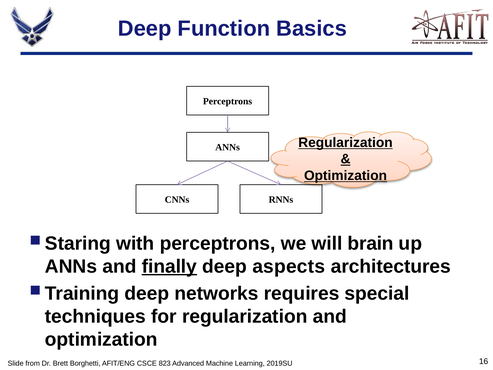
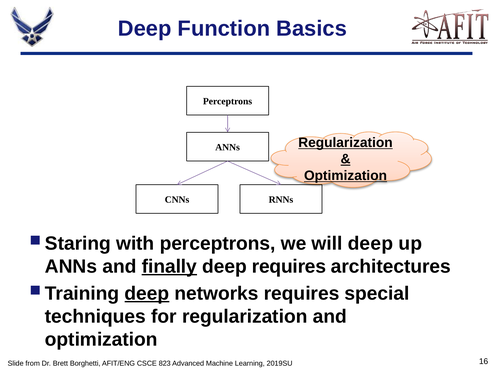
will brain: brain -> deep
deep aspects: aspects -> requires
deep at (147, 293) underline: none -> present
